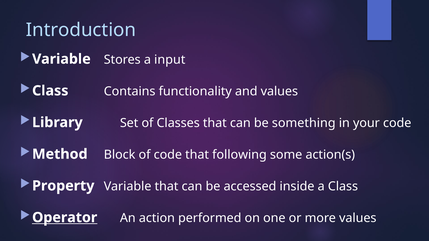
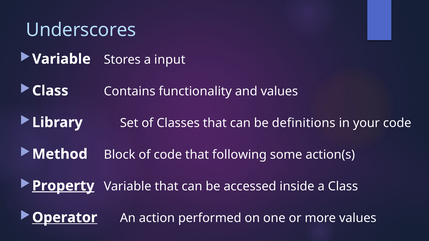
Introduction: Introduction -> Underscores
something: something -> definitions
Property underline: none -> present
